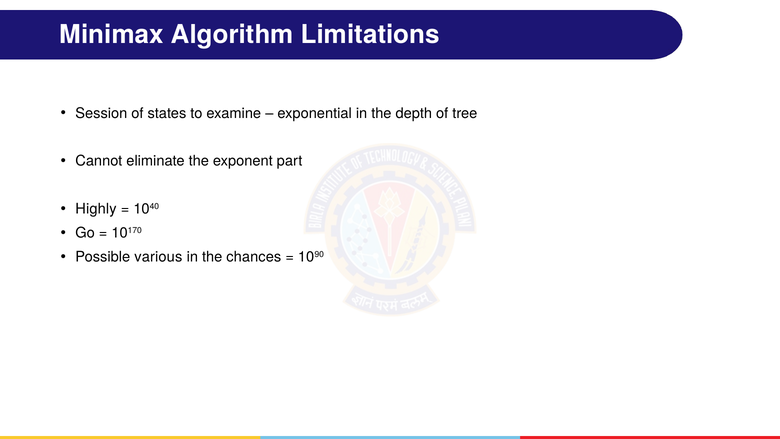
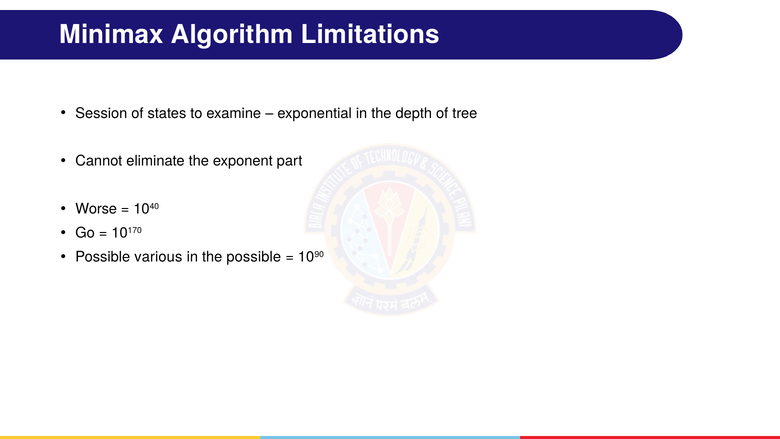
Highly: Highly -> Worse
the chances: chances -> possible
